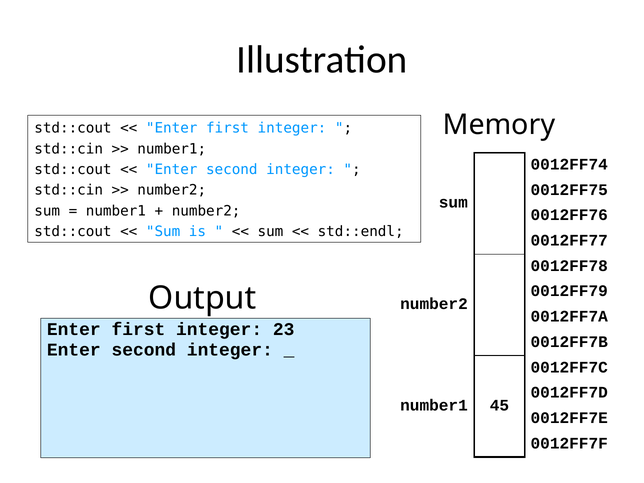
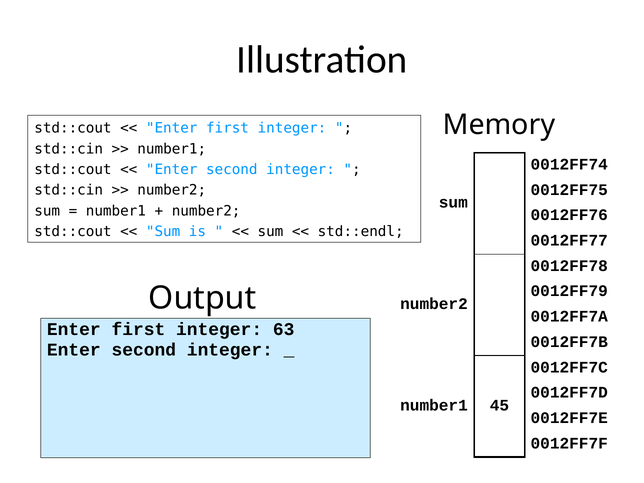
23: 23 -> 63
